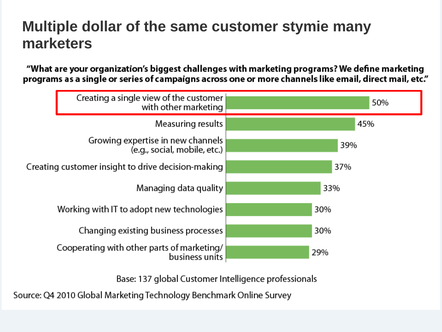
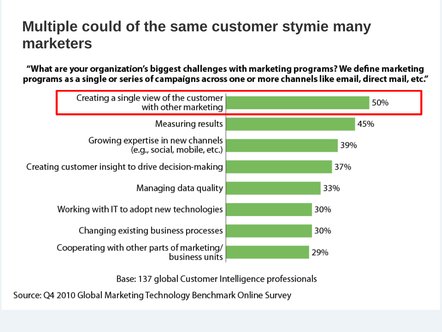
dollar: dollar -> could
